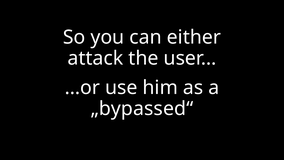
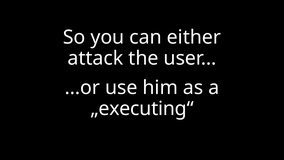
„bypassed“: „bypassed“ -> „executing“
